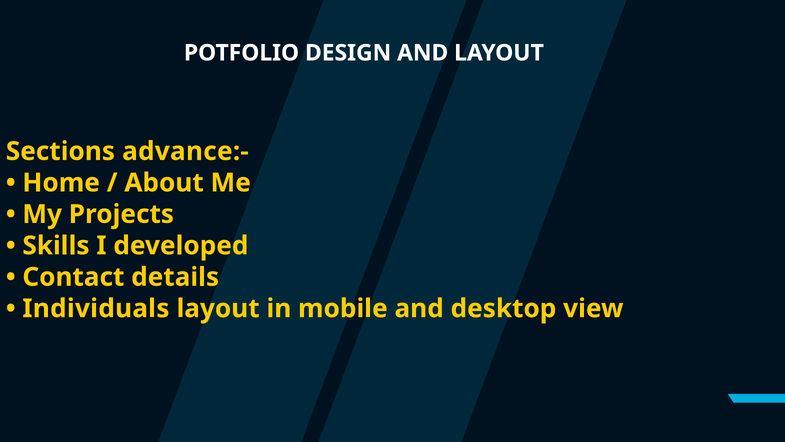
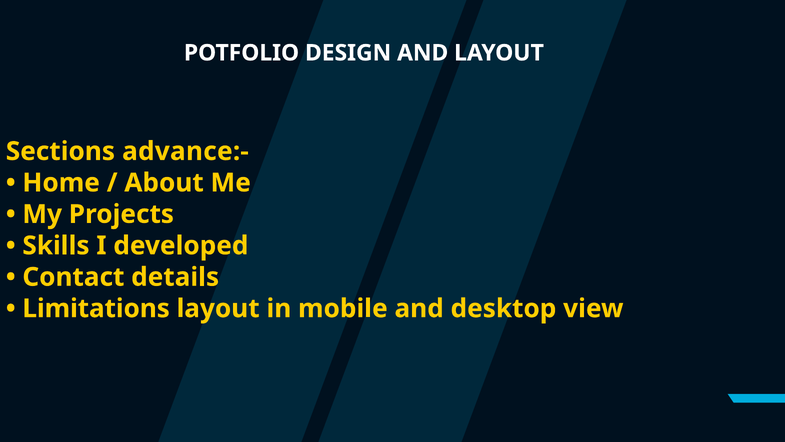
Individuals: Individuals -> Limitations
